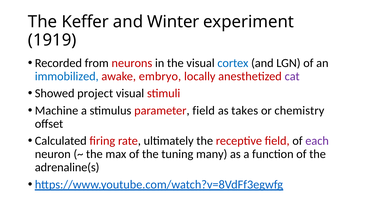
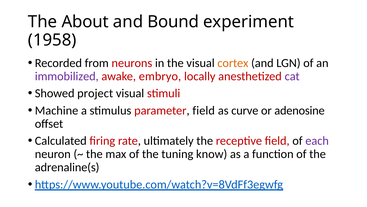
Keffer: Keffer -> About
Winter: Winter -> Bound
1919: 1919 -> 1958
cortex colour: blue -> orange
immobilized colour: blue -> purple
takes: takes -> curve
chemistry: chemistry -> adenosine
many: many -> know
